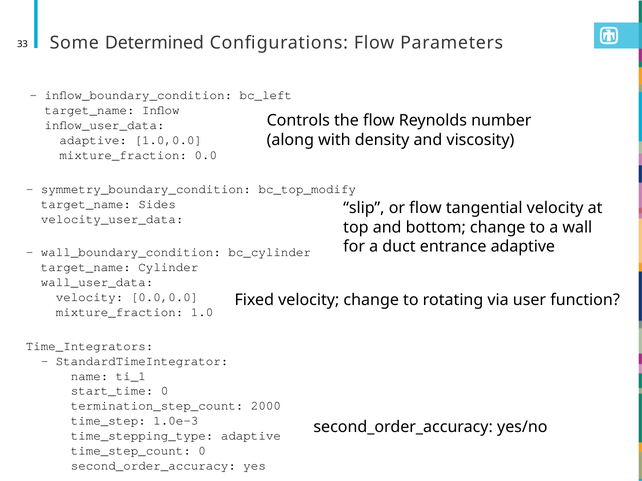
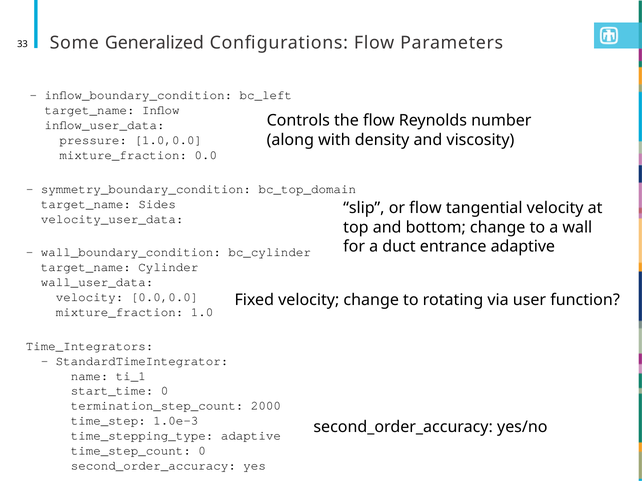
Determined: Determined -> Generalized
adaptive at (93, 140): adaptive -> pressure
bc_top_modify: bc_top_modify -> bc_top_domain
